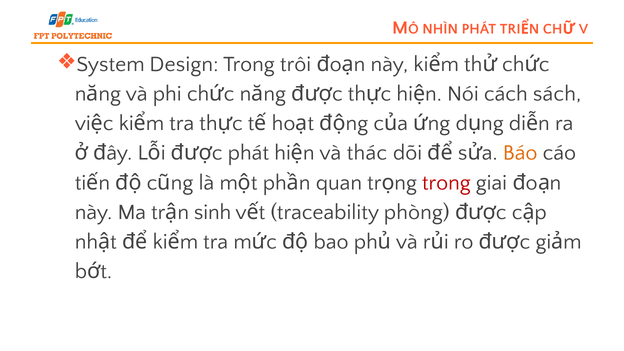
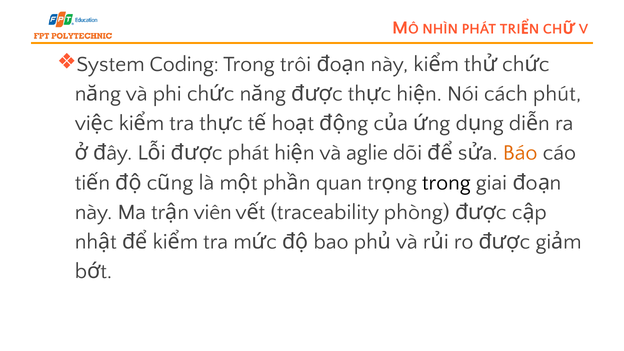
Design: Design -> Coding
sách: sách -> phút
thác: thác -> aglie
trong at (446, 182) colour: red -> black
sinh: sinh -> viên
